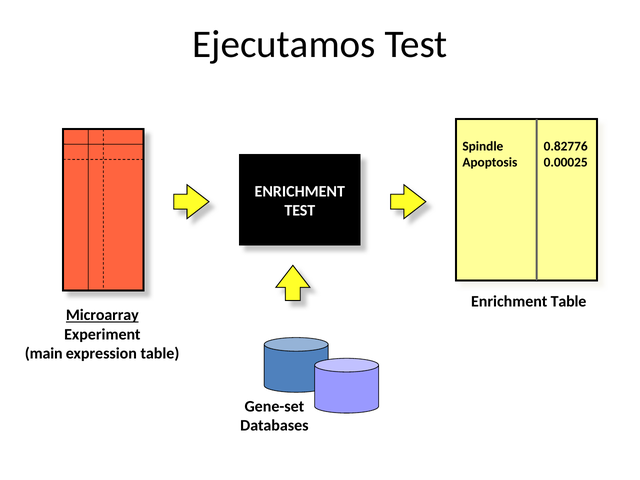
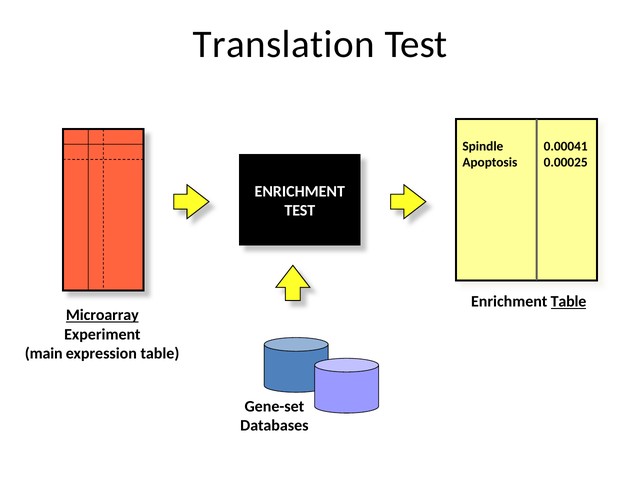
Ejecutamos: Ejecutamos -> Translation
0.82776: 0.82776 -> 0.00041
Table at (569, 302) underline: none -> present
